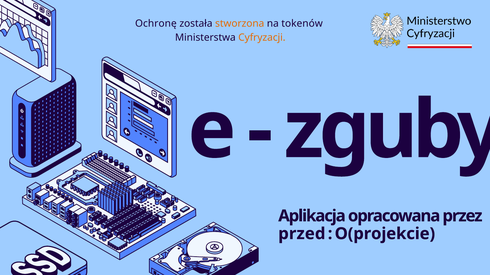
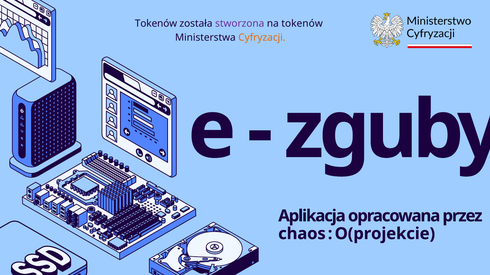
Ochronę at (156, 24): Ochronę -> Tokenów
stworzona colour: orange -> purple
przed: przed -> chaos
